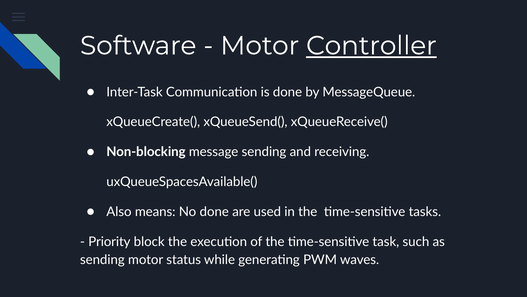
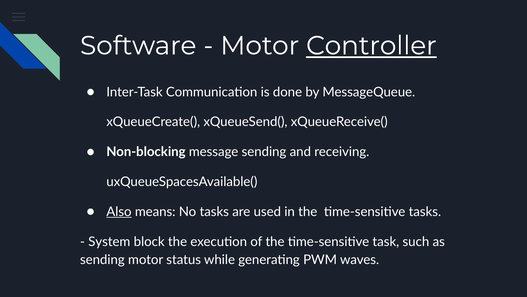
Also underline: none -> present
No done: done -> tasks
Priority: Priority -> System
